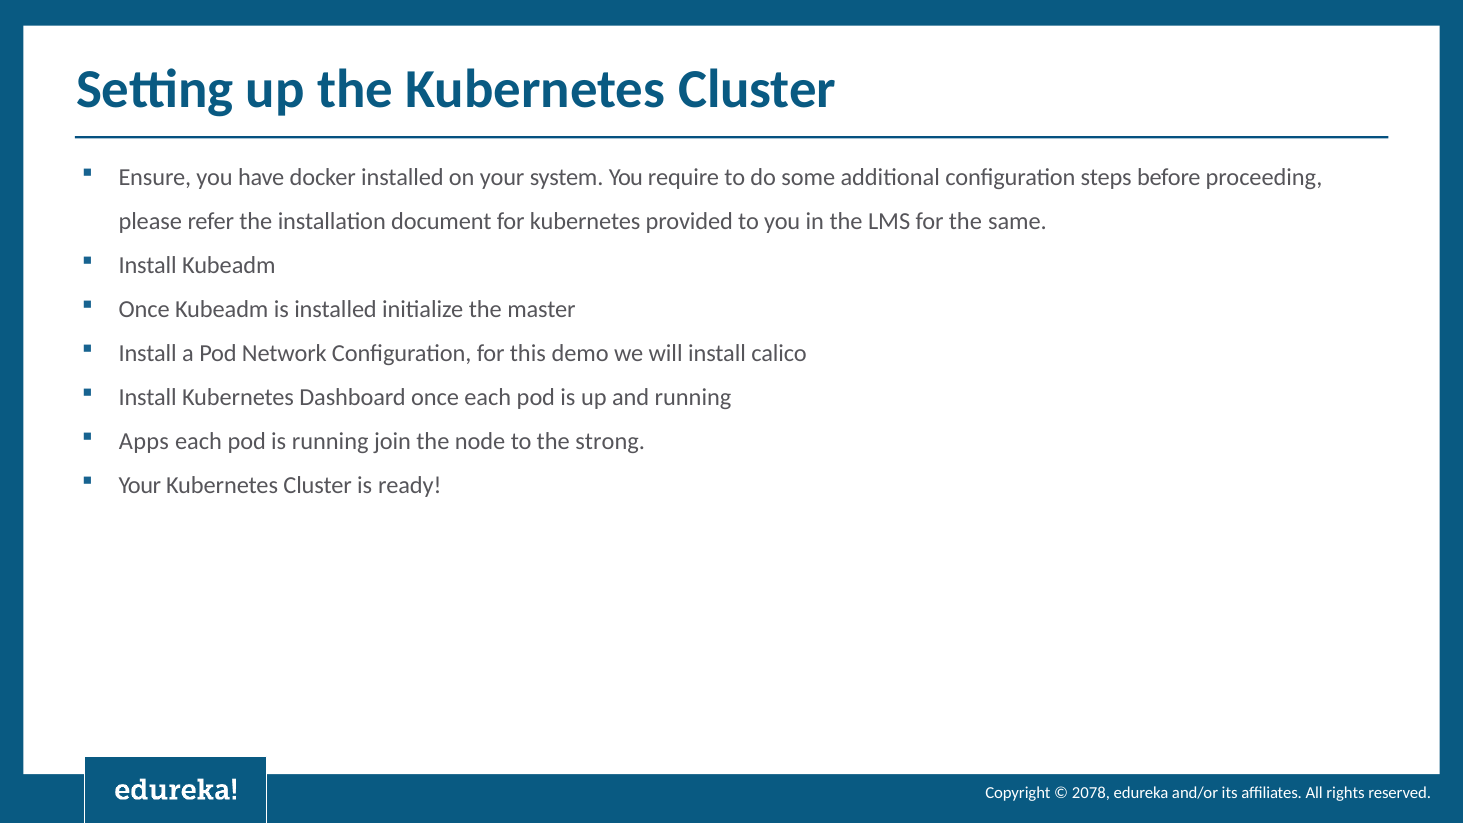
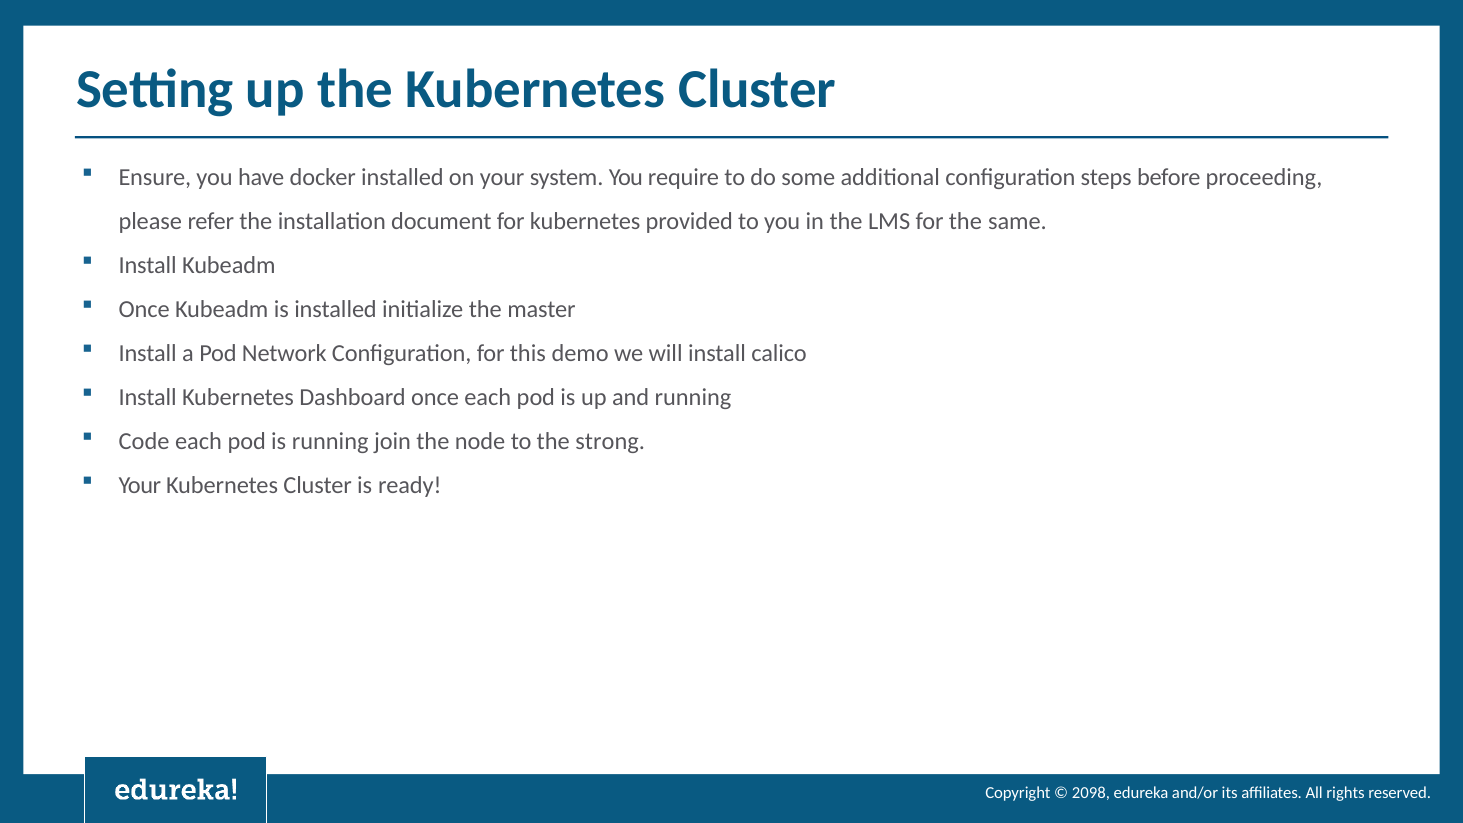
Apps: Apps -> Code
2078: 2078 -> 2098
